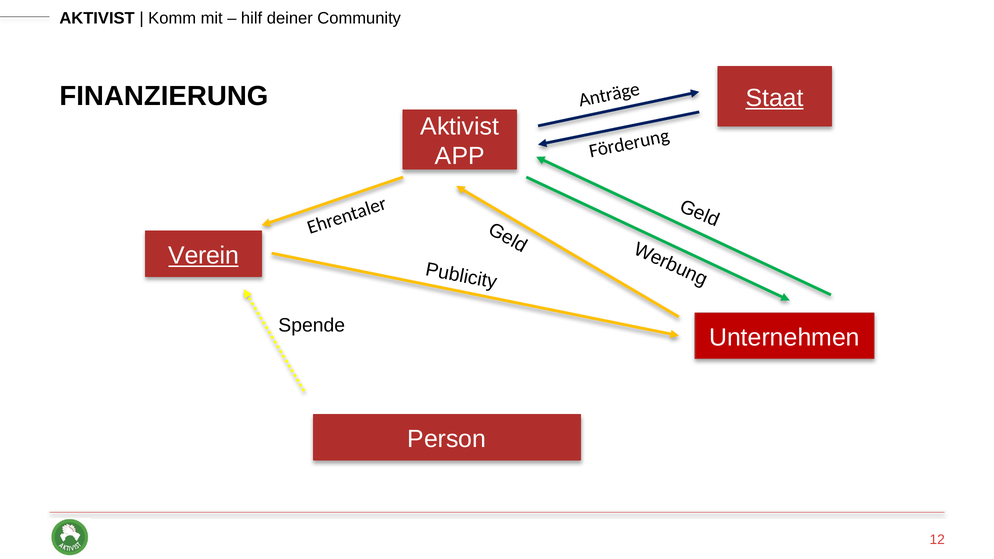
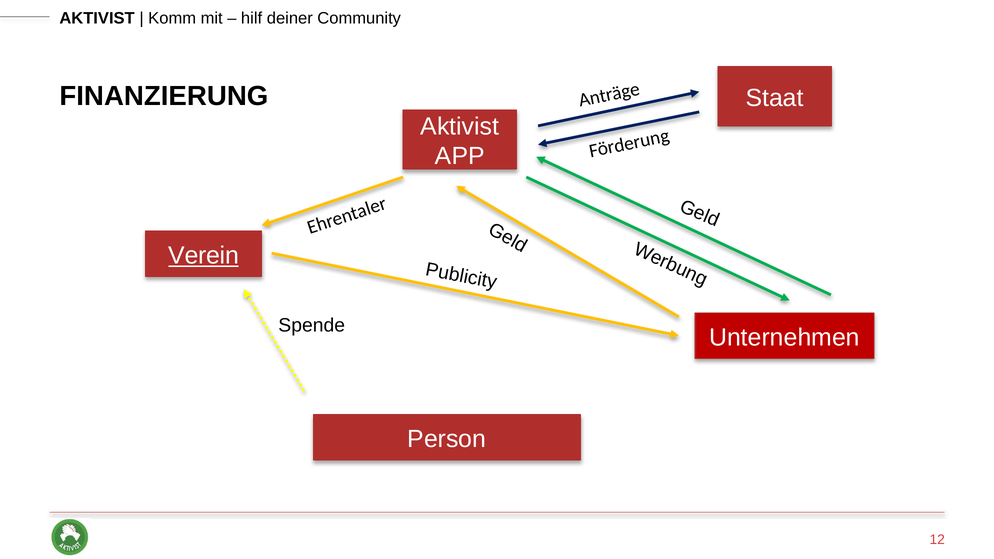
Staat underline: present -> none
